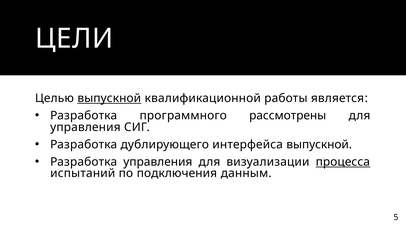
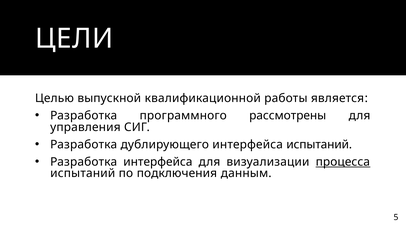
выпускной at (109, 98) underline: present -> none
интерфейса выпускной: выпускной -> испытаний
Разработка управления: управления -> интерфейса
